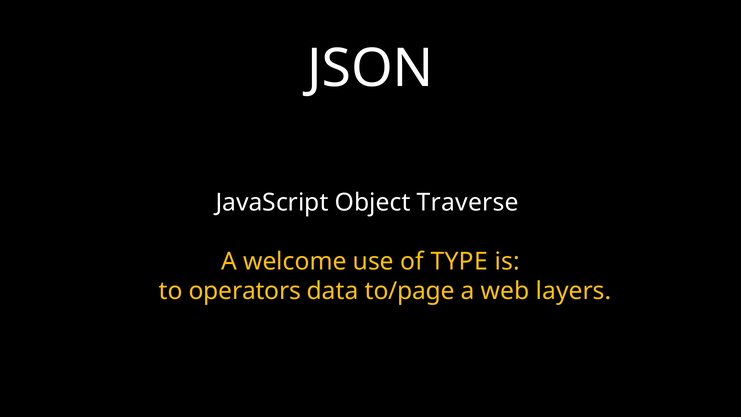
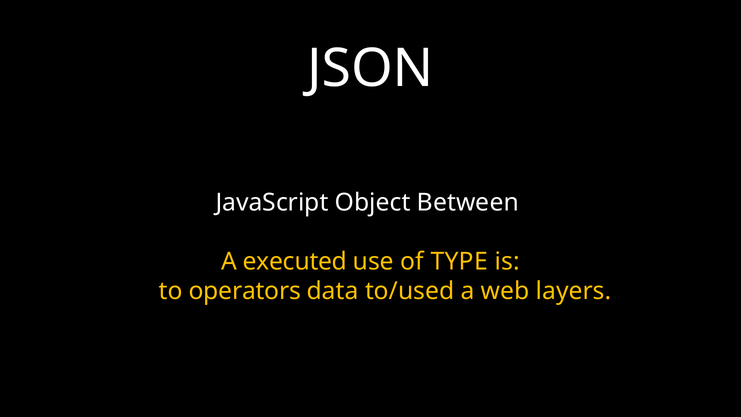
Traverse: Traverse -> Between
welcome: welcome -> executed
to/page: to/page -> to/used
